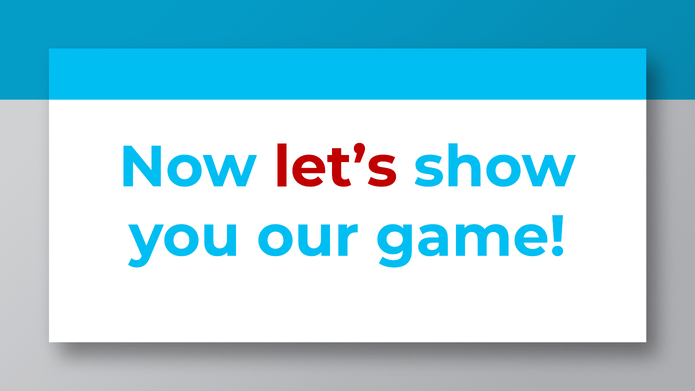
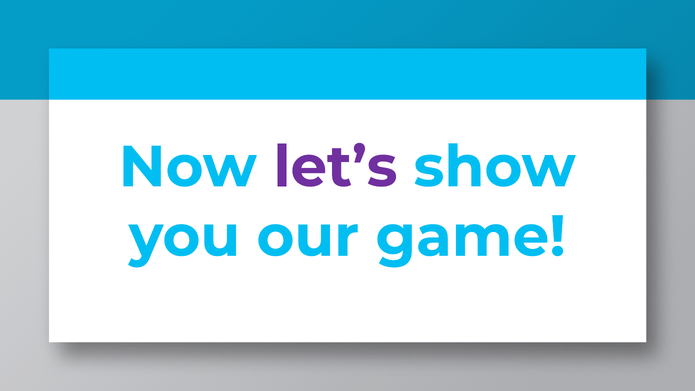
let’s colour: red -> purple
